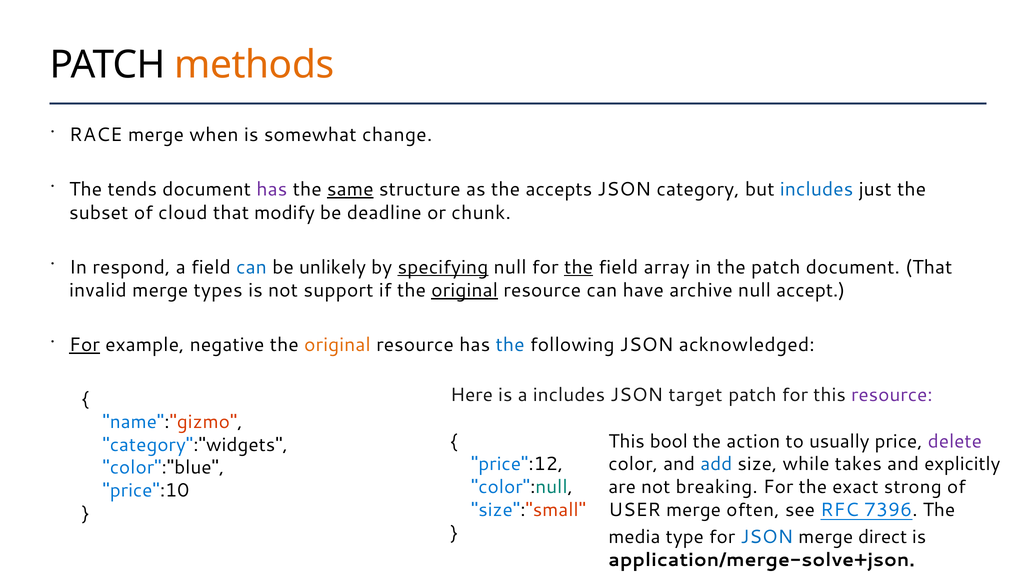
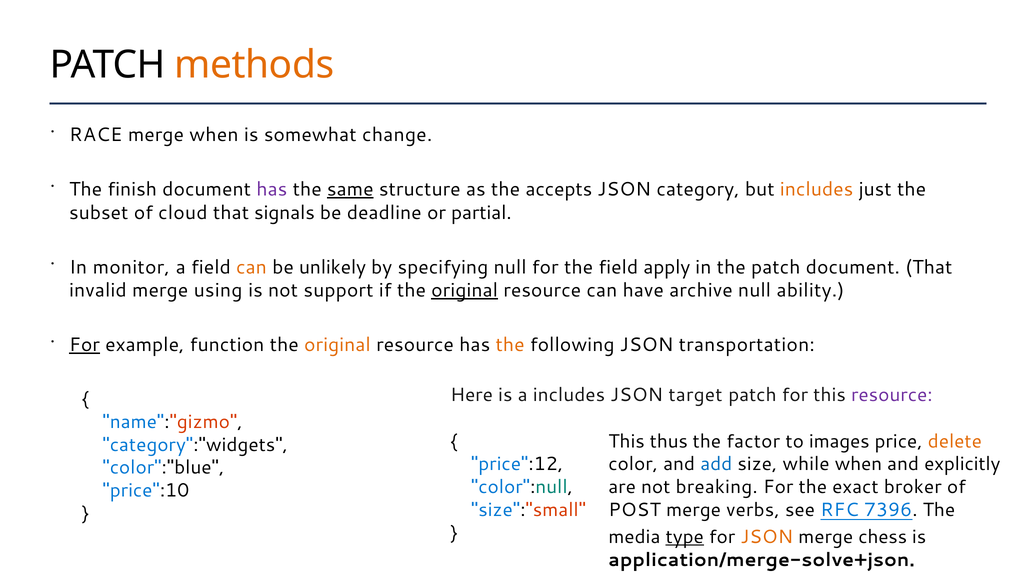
tends: tends -> finish
includes at (817, 189) colour: blue -> orange
modify: modify -> signals
chunk: chunk -> partial
respond: respond -> monitor
can at (251, 267) colour: blue -> orange
specifying underline: present -> none
the at (579, 267) underline: present -> none
array: array -> apply
types: types -> using
accept: accept -> ability
negative: negative -> function
the at (510, 345) colour: blue -> orange
acknowledged: acknowledged -> transportation
bool: bool -> thus
action: action -> factor
usually: usually -> images
delete colour: purple -> orange
while takes: takes -> when
strong: strong -> broker
USER: USER -> POST
often: often -> verbs
type underline: none -> present
JSON at (767, 537) colour: blue -> orange
direct: direct -> chess
